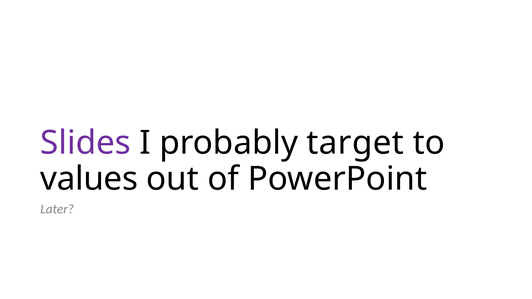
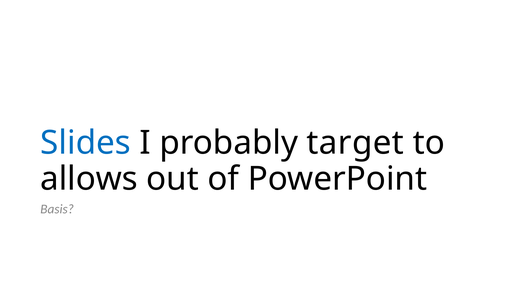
Slides colour: purple -> blue
values: values -> allows
Later: Later -> Basis
